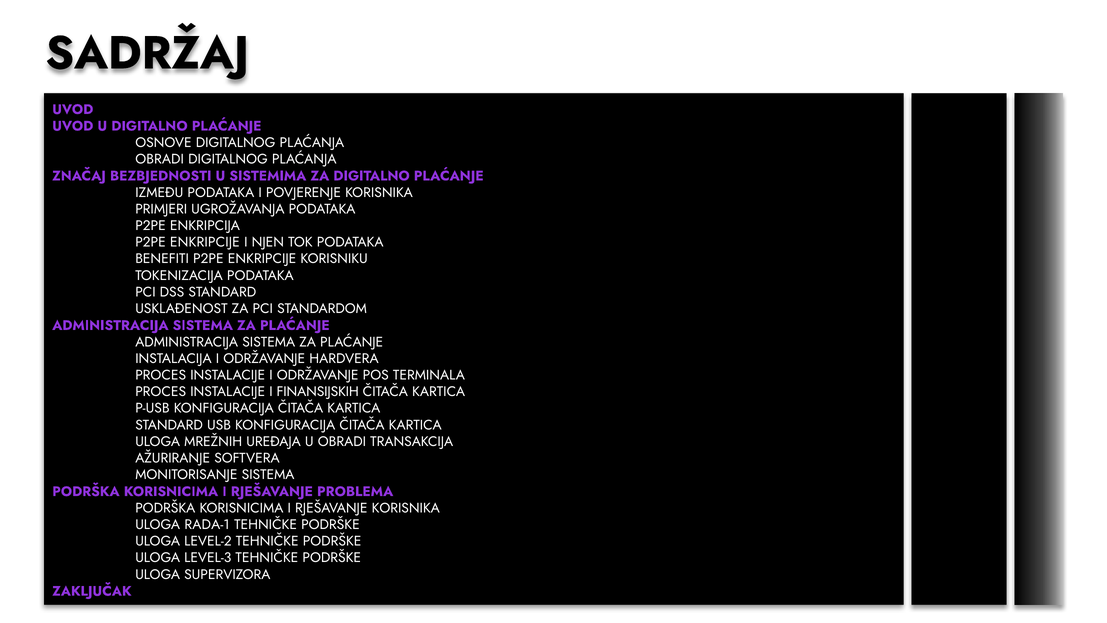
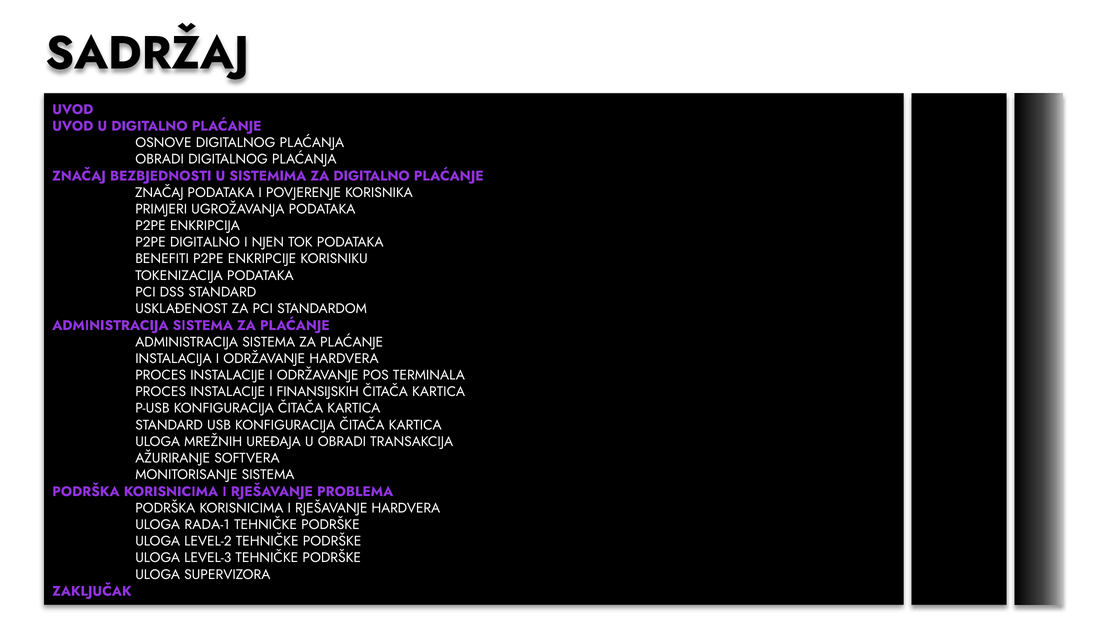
IZMEĐU at (159, 192): IZMEĐU -> ZNAČAJ
ENKRIPCIJE at (205, 242): ENKRIPCIJE -> DIGITALNO
RJEŠAVANJE KORISNIKA: KORISNIKA -> HARDVERA
